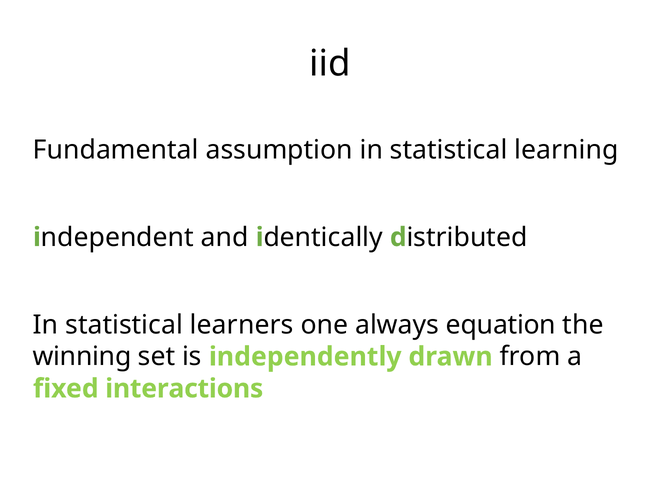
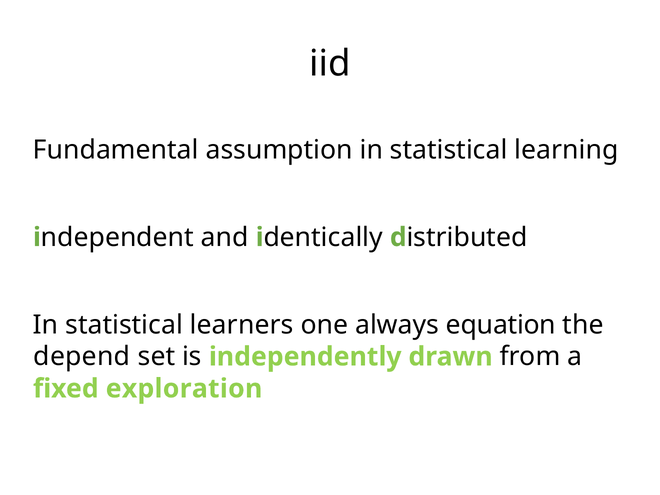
winning: winning -> depend
interactions: interactions -> exploration
